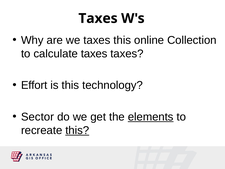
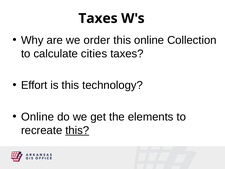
we taxes: taxes -> order
calculate taxes: taxes -> cities
Sector at (38, 117): Sector -> Online
elements underline: present -> none
